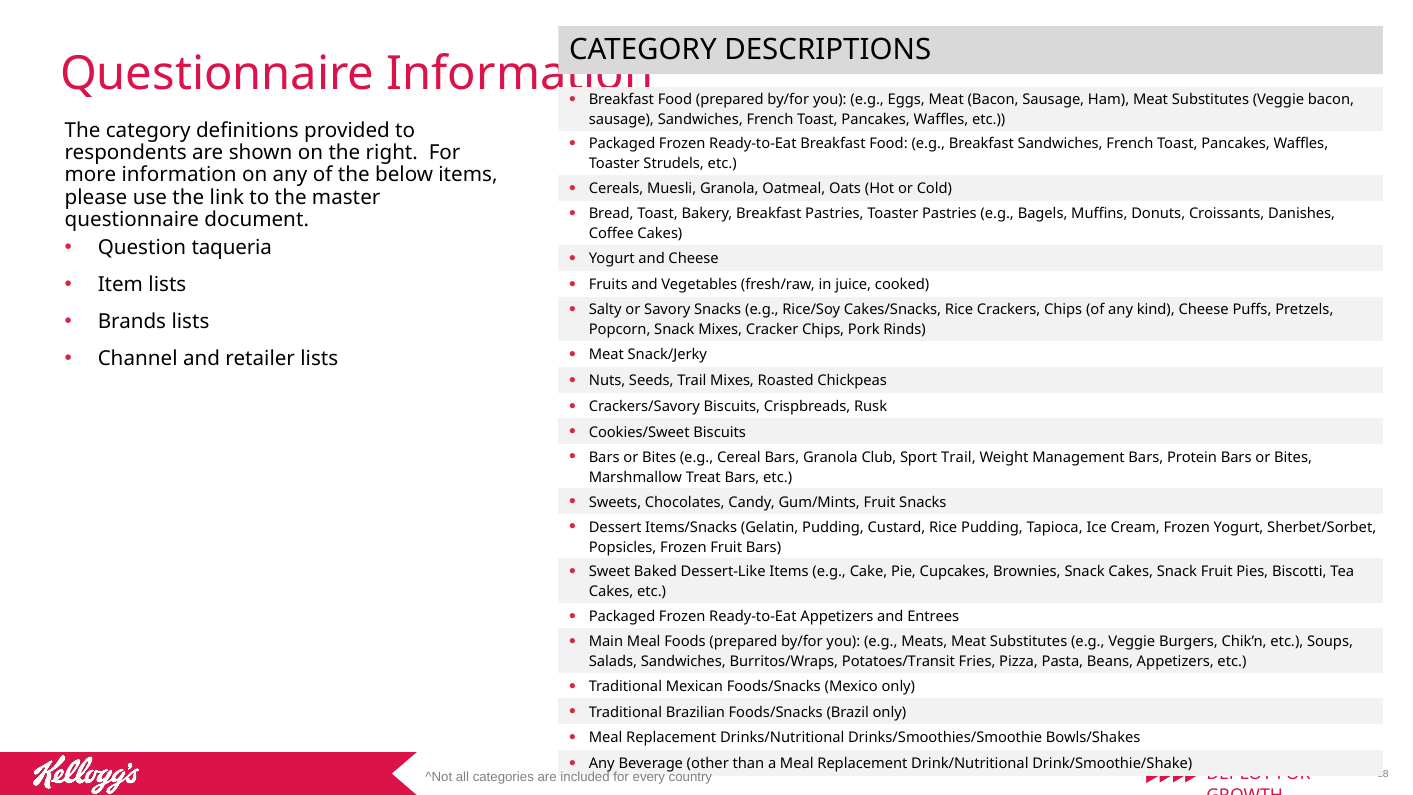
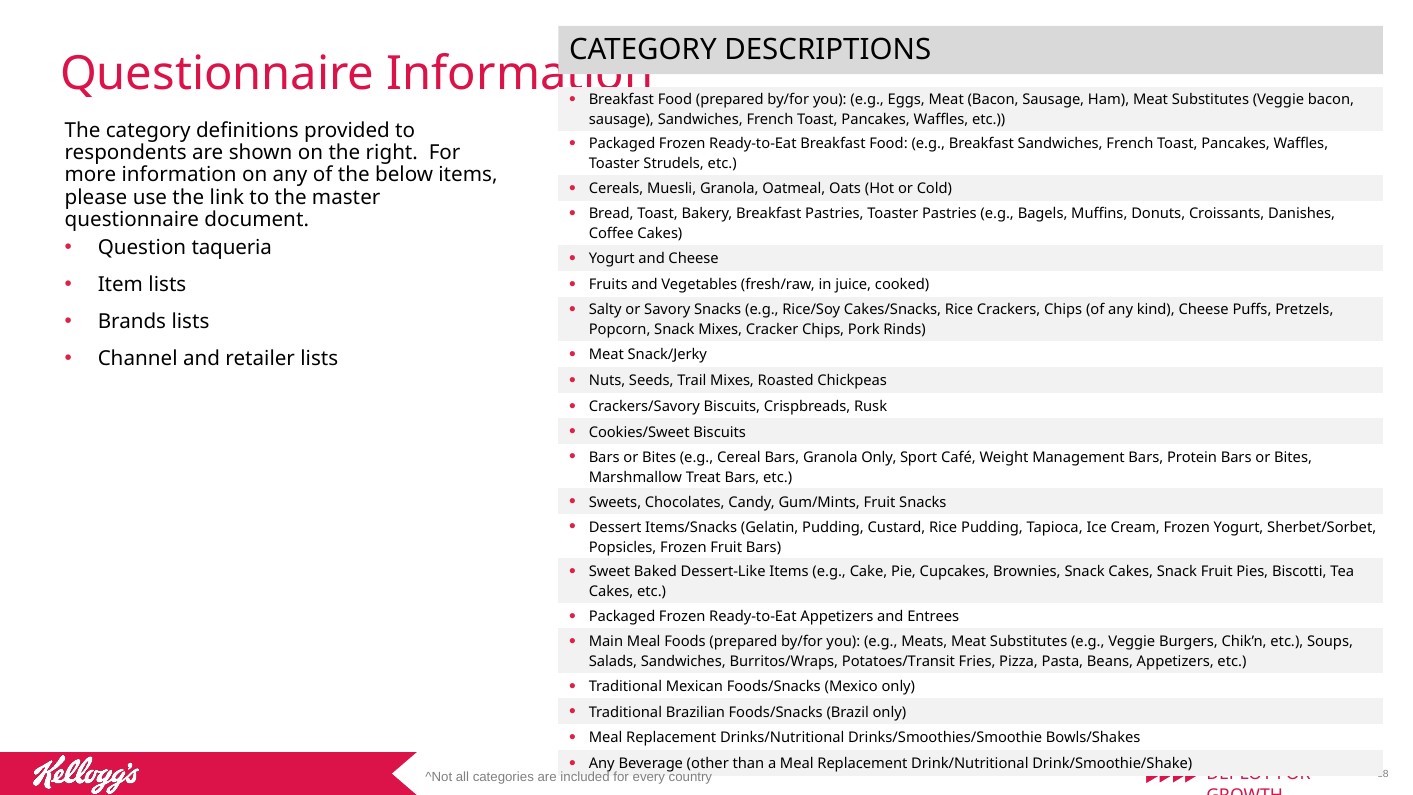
Granola Club: Club -> Only
Sport Trail: Trail -> Café
